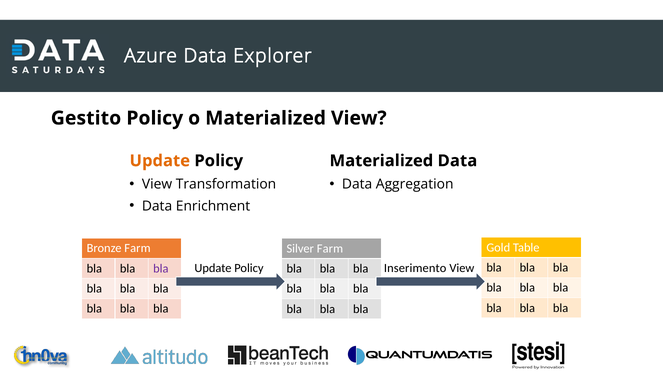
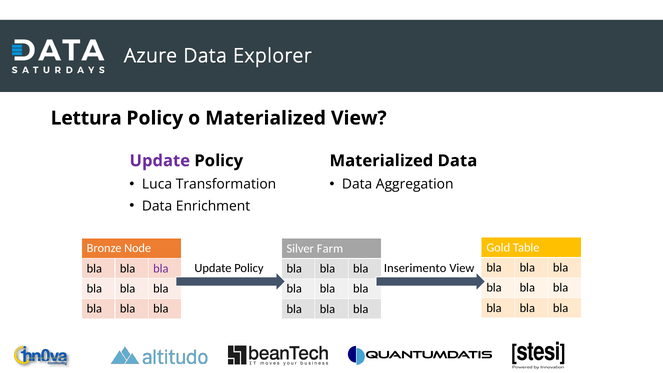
Gestito: Gestito -> Lettura
Update at (160, 161) colour: orange -> purple
View at (157, 184): View -> Luca
Bronze Farm: Farm -> Node
